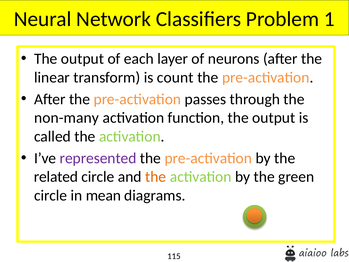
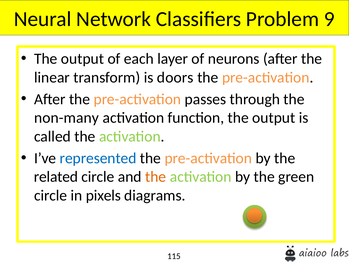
1: 1 -> 9
count: count -> doors
represented colour: purple -> blue
mean: mean -> pixels
